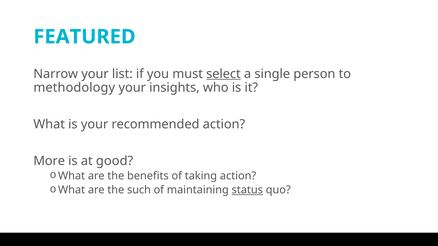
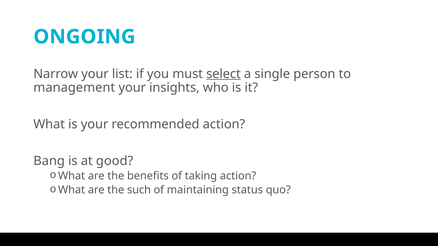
FEATURED: FEATURED -> ONGOING
methodology: methodology -> management
More: More -> Bang
status underline: present -> none
